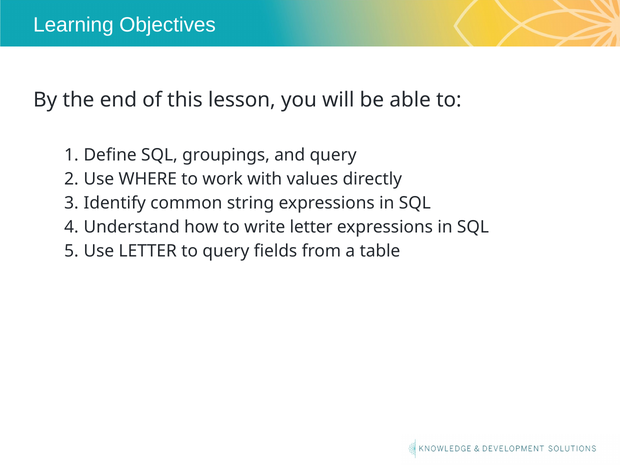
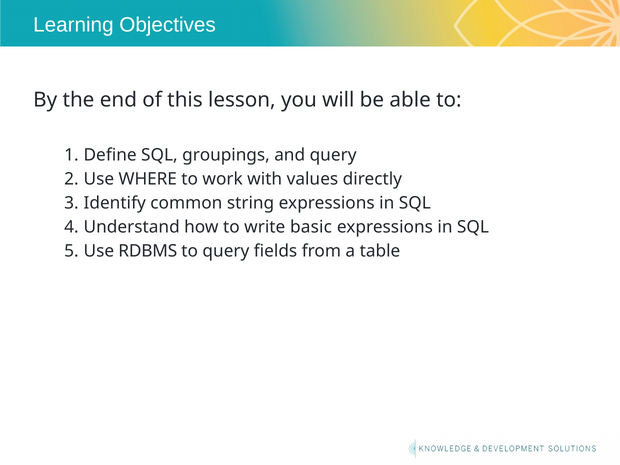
write letter: letter -> basic
Use LETTER: LETTER -> RDBMS
